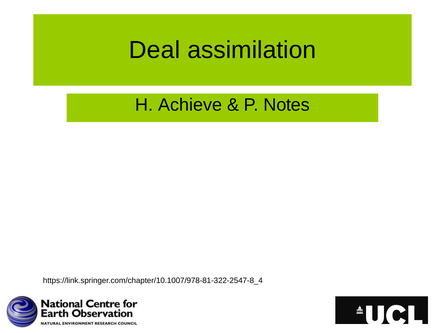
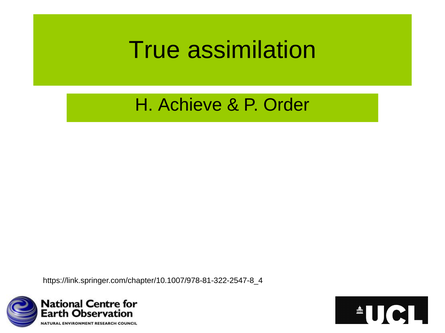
Deal: Deal -> True
Notes: Notes -> Order
